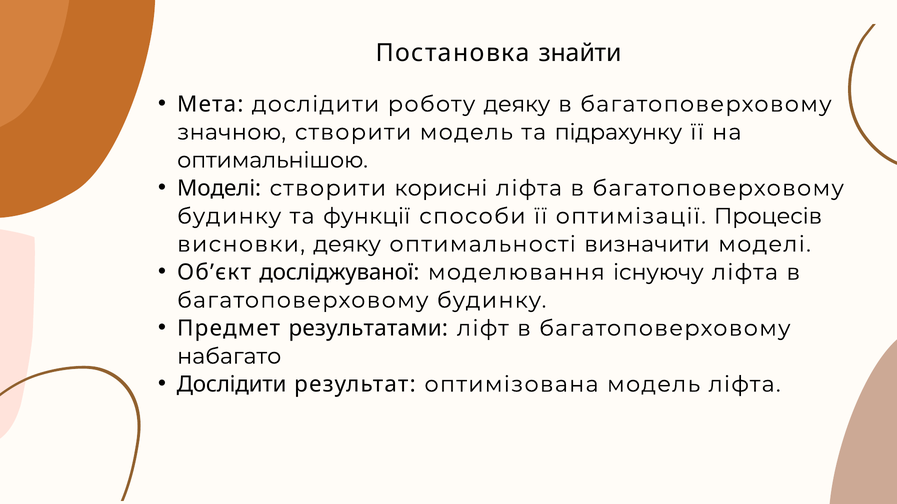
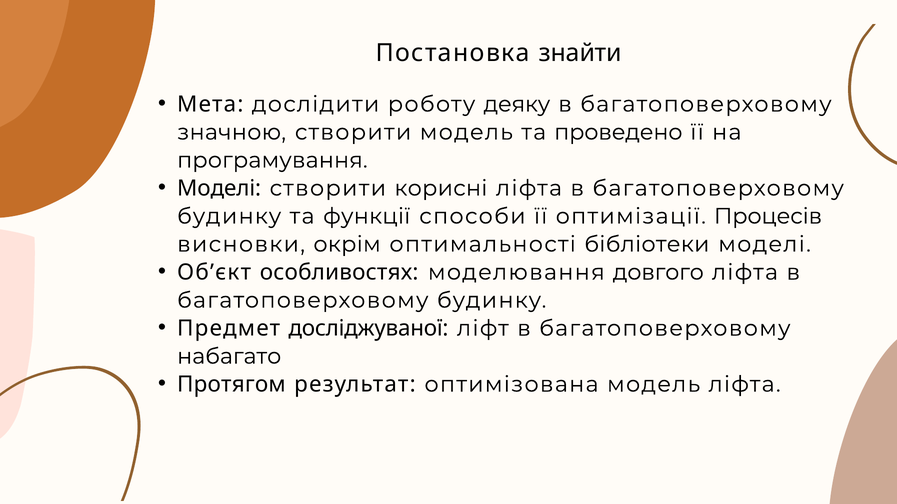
підрахунку: підрахунку -> проведено
оптимальнішою: оптимальнішою -> програмування
висновки деяку: деяку -> окрім
визначити: визначити -> бібліотеки
досліджуваної: досліджуваної -> особливостях
існуючу: існуючу -> довгого
результатами: результатами -> досліджуваної
Дослідити at (232, 385): Дослідити -> Протягом
